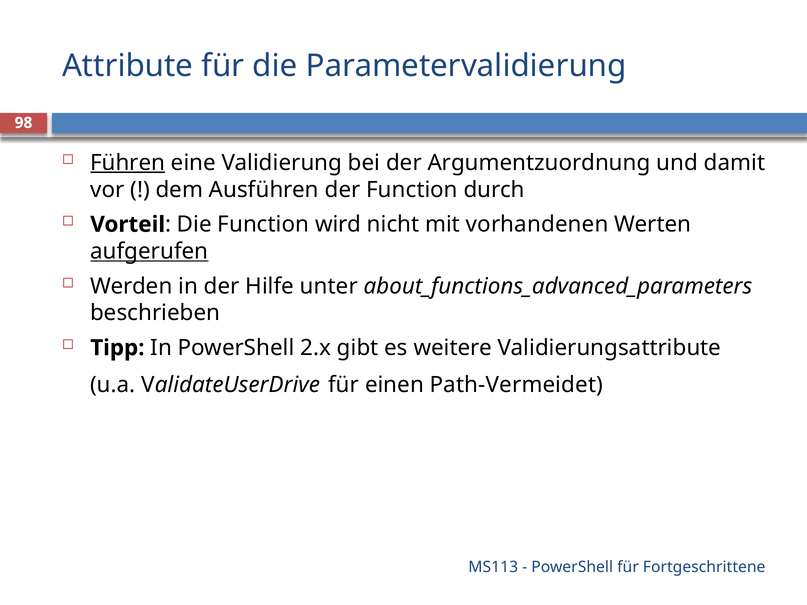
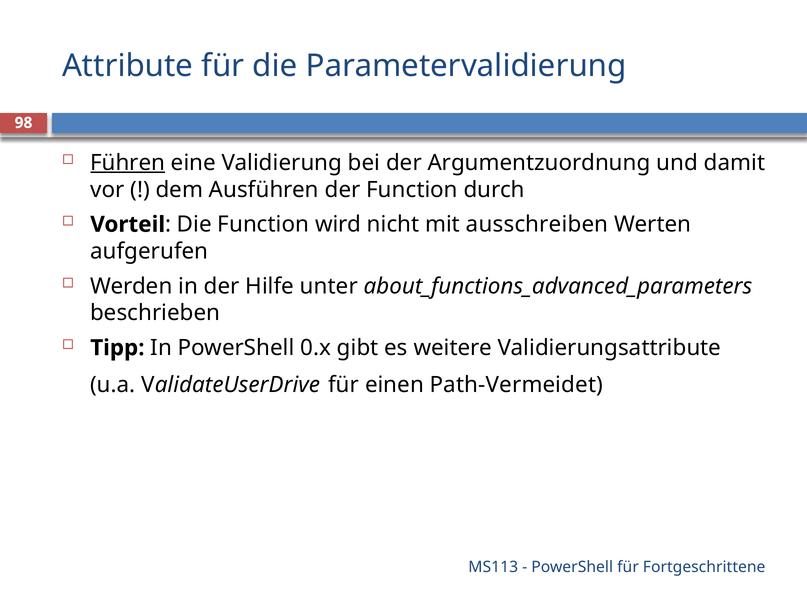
vorhandenen: vorhandenen -> ausschreiben
aufgerufen underline: present -> none
2.x: 2.x -> 0.x
